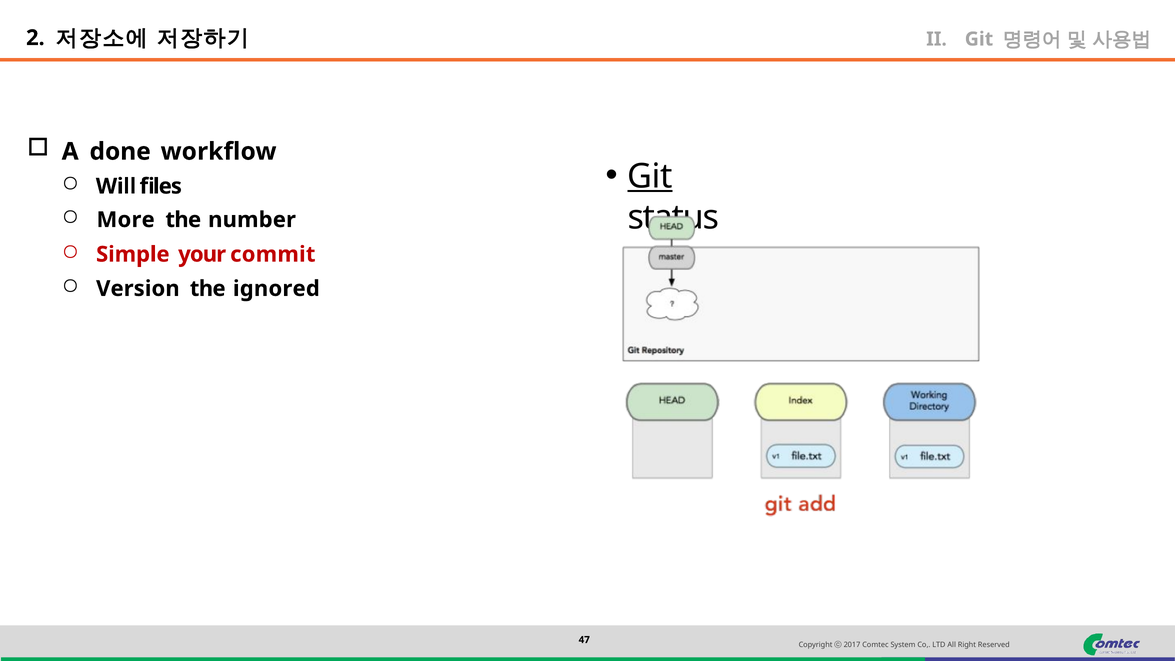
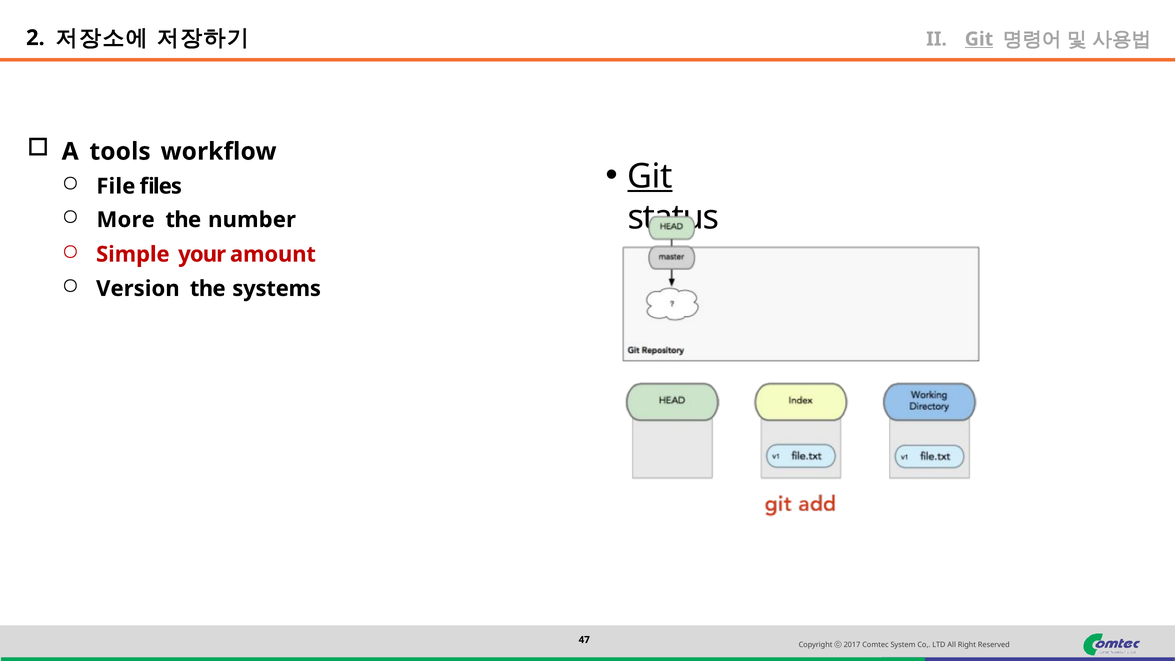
Git at (979, 39) underline: none -> present
done: done -> tools
Will: Will -> File
commit: commit -> amount
ignored: ignored -> systems
